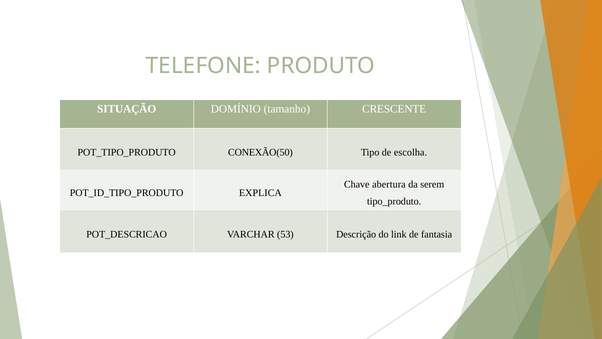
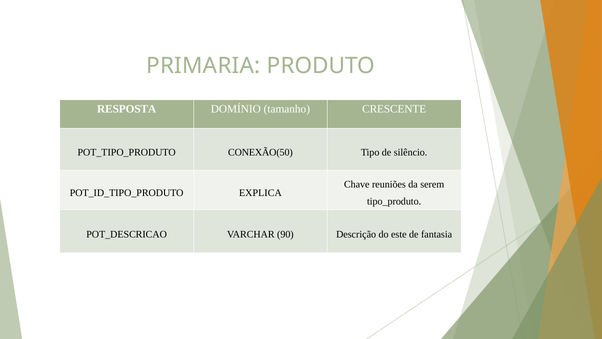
TELEFONE: TELEFONE -> PRIMARIA
SITUAÇÃO: SITUAÇÃO -> RESPOSTA
escolha: escolha -> silêncio
abertura: abertura -> reuniões
53: 53 -> 90
link: link -> este
